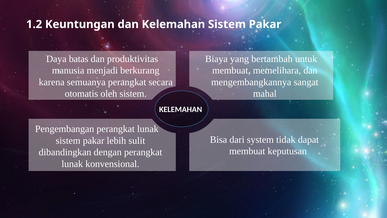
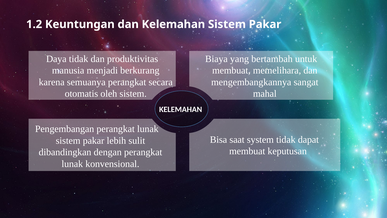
Daya batas: batas -> tidak
dari: dari -> saat
